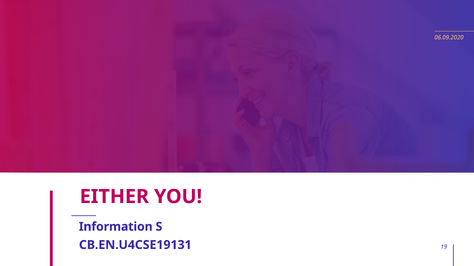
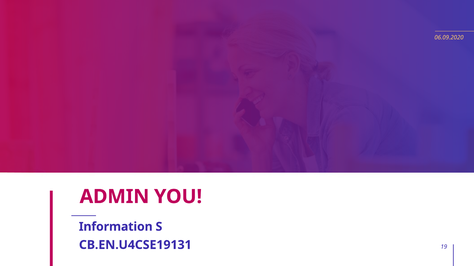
EITHER: EITHER -> ADMIN
